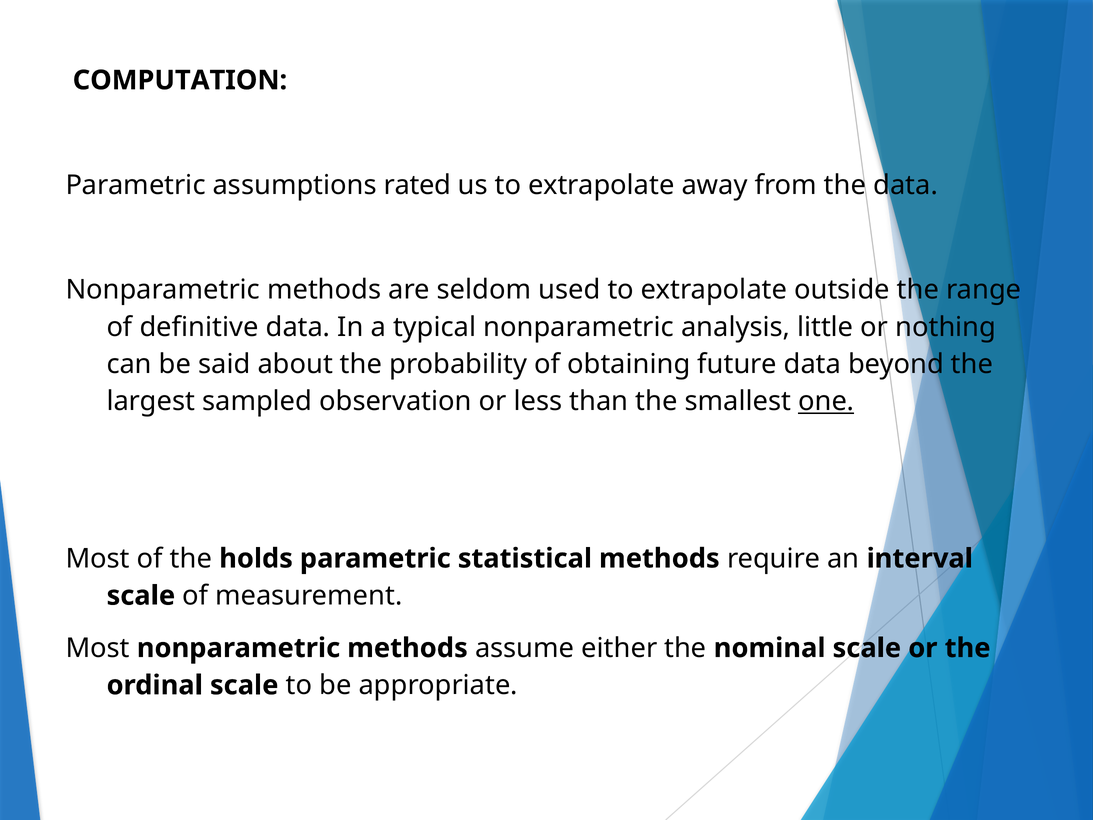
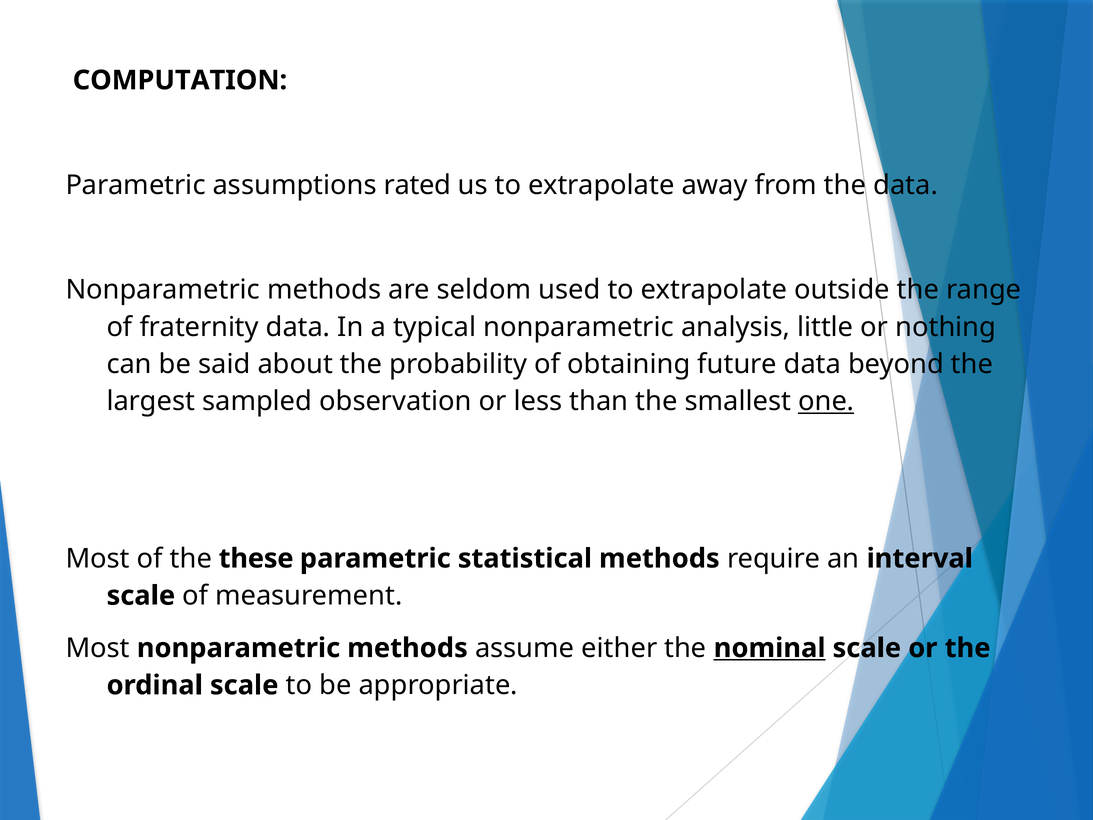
definitive: definitive -> fraternity
holds: holds -> these
nominal underline: none -> present
